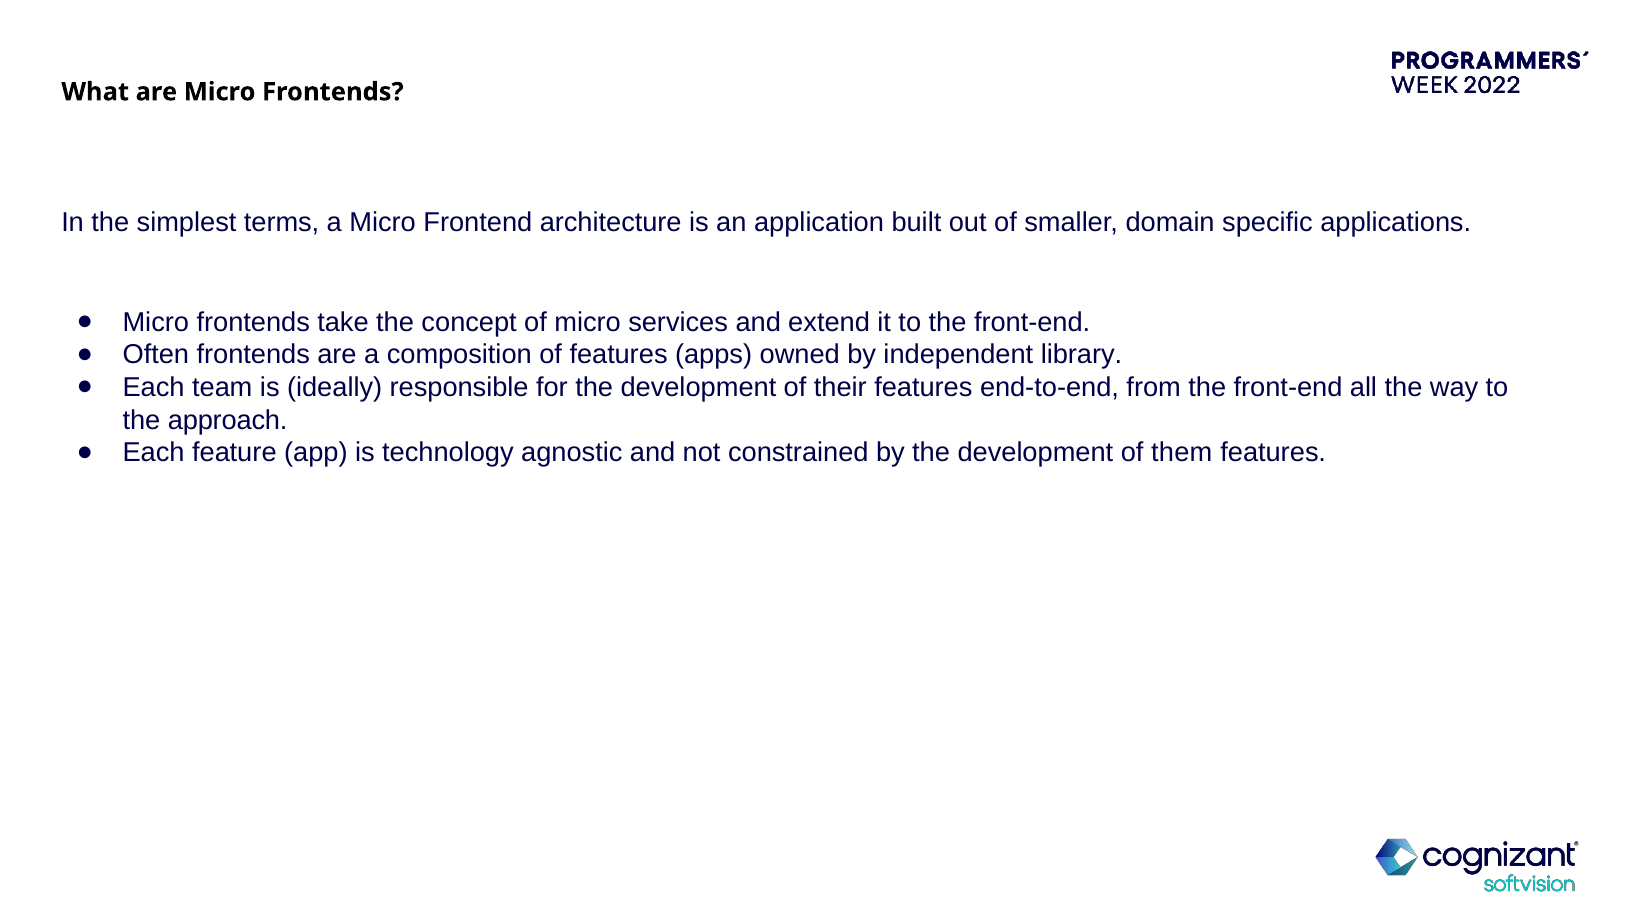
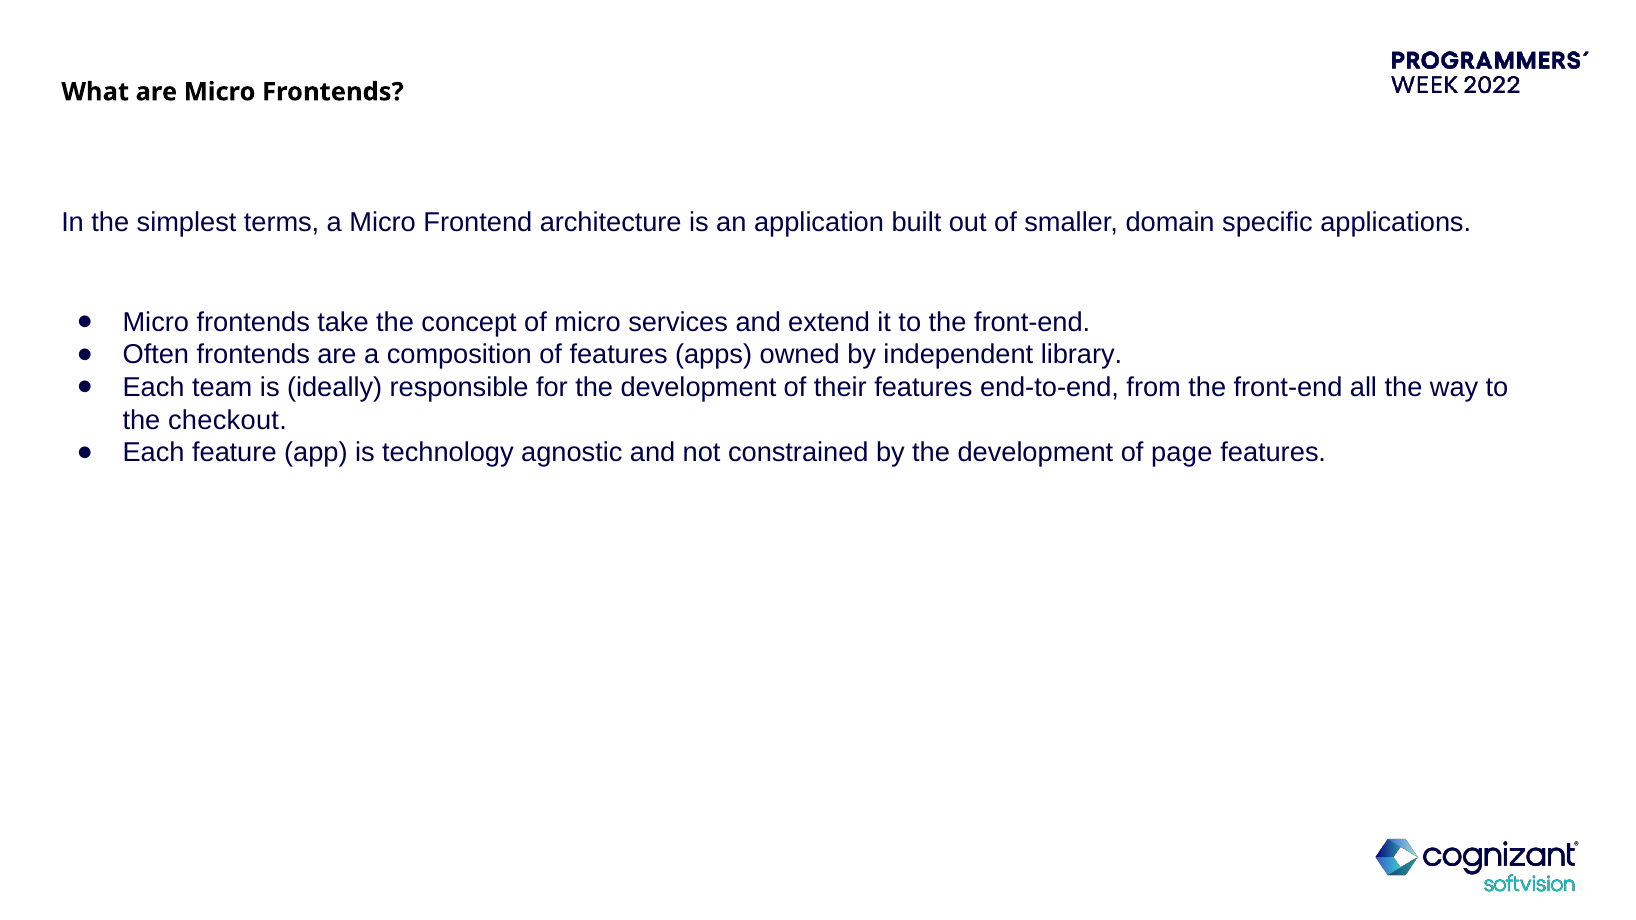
approach: approach -> checkout
them: them -> page
